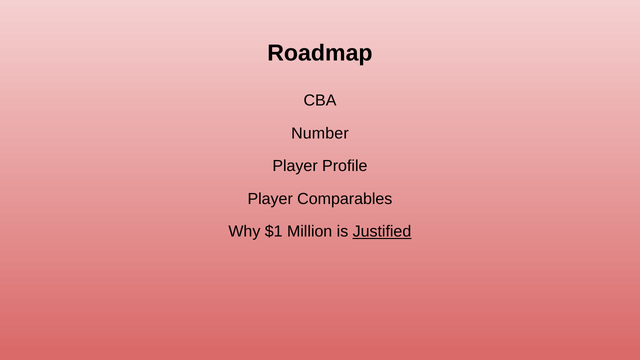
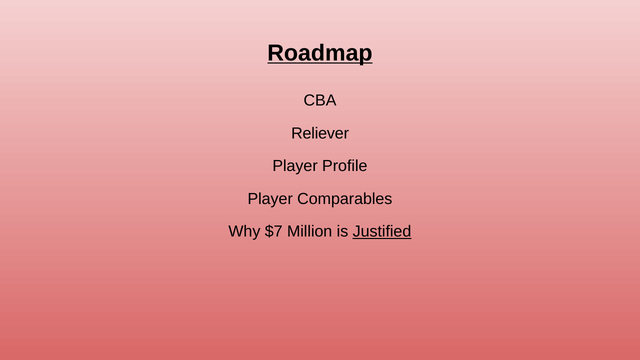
Roadmap underline: none -> present
Number: Number -> Reliever
$1: $1 -> $7
